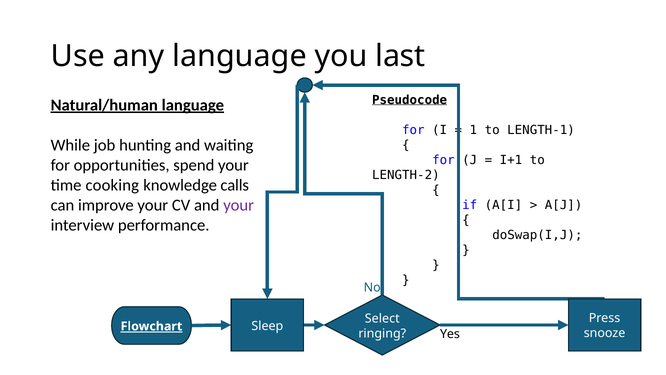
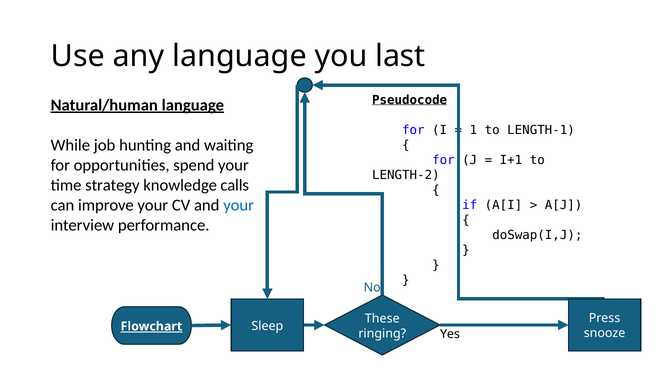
cooking: cooking -> strategy
your at (239, 205) colour: purple -> blue
Select: Select -> These
